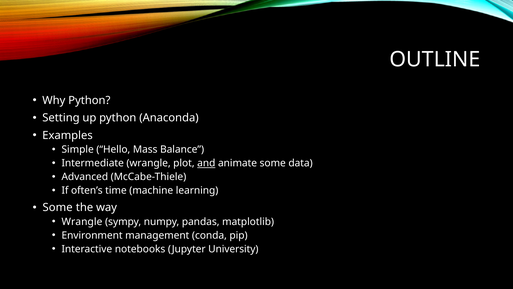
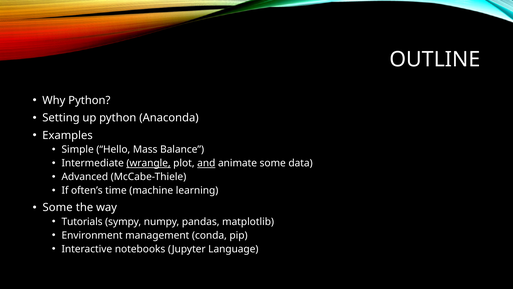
wrangle at (149, 163) underline: none -> present
Wrangle at (82, 221): Wrangle -> Tutorials
University: University -> Language
